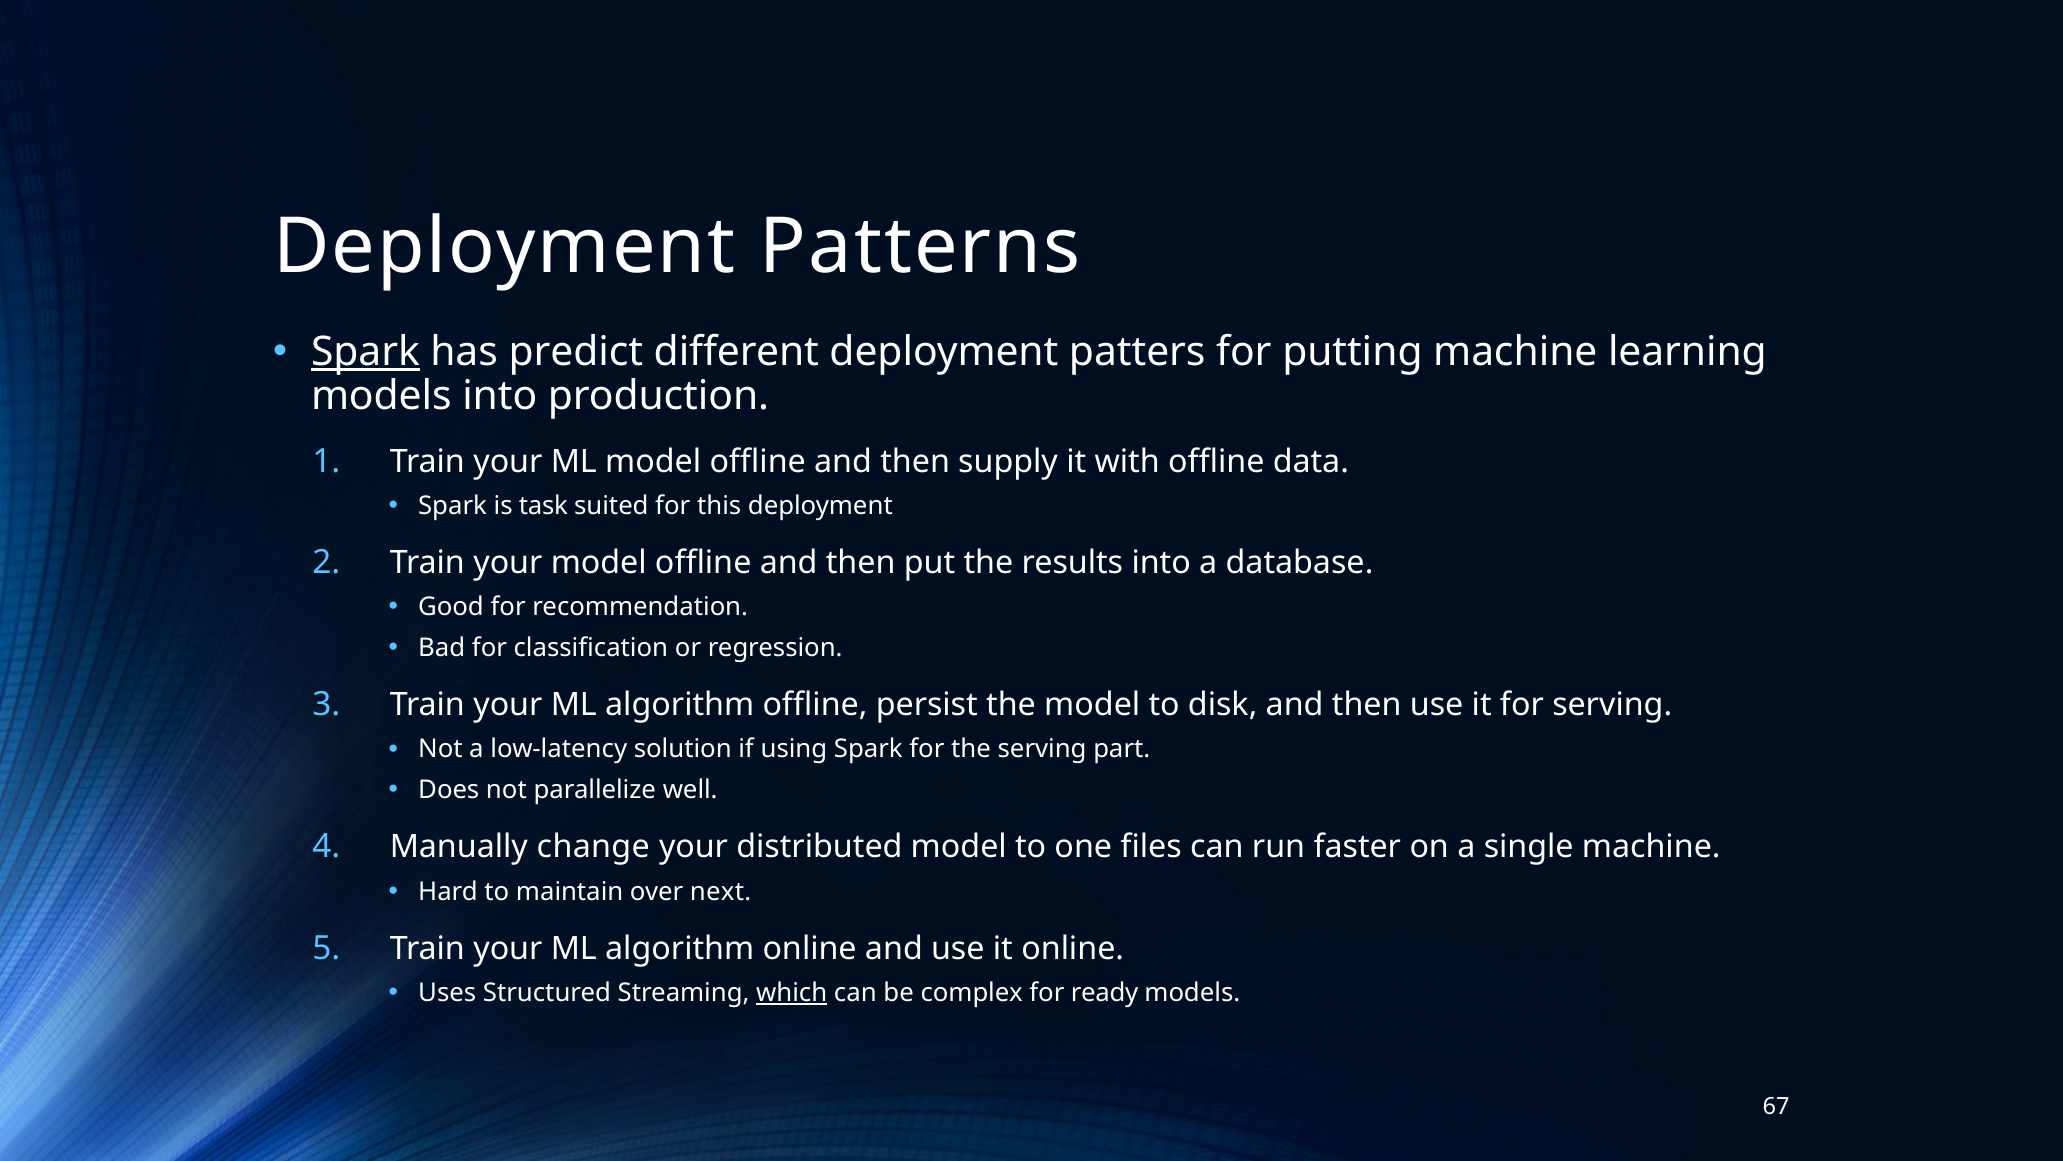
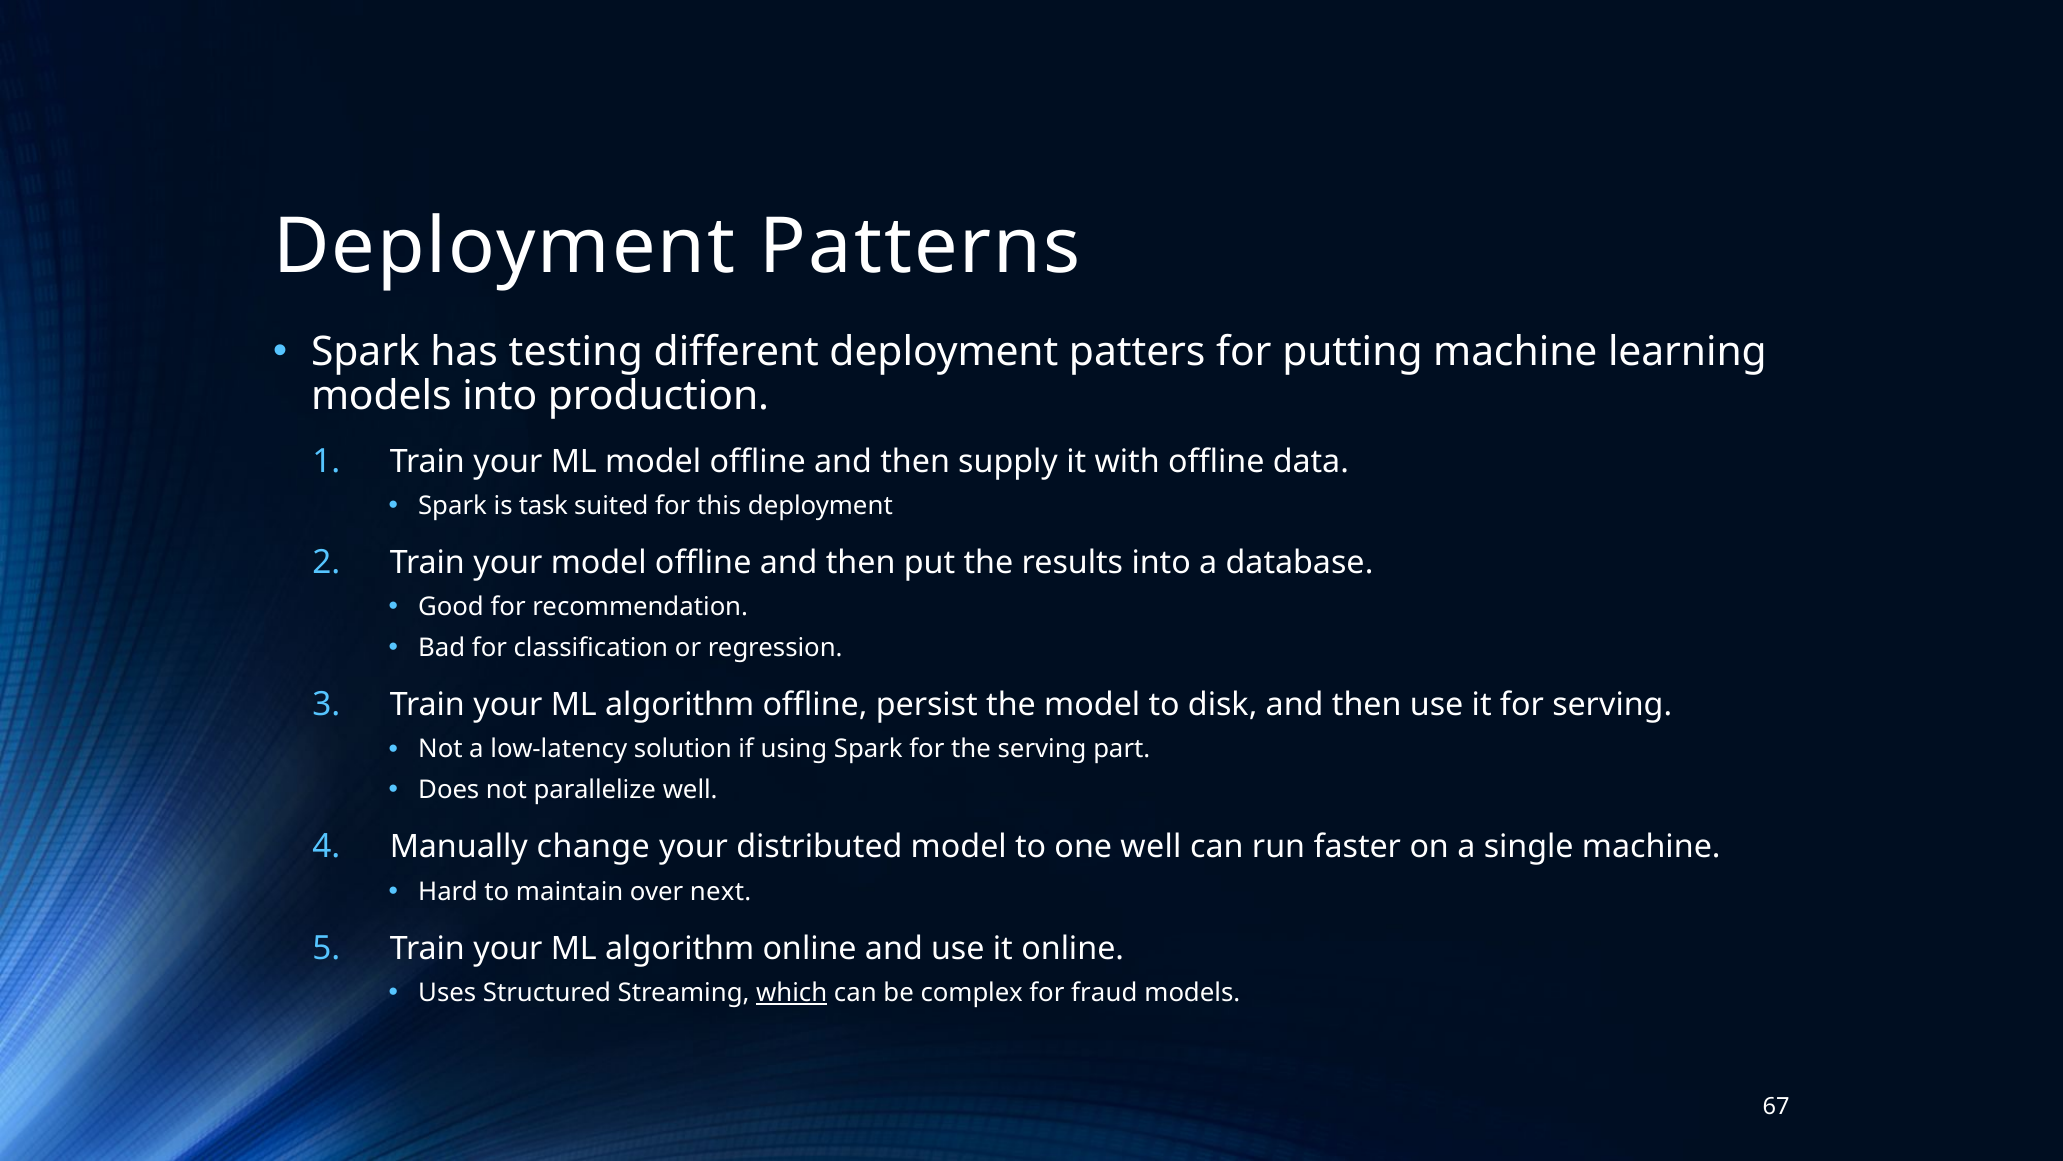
Spark at (365, 352) underline: present -> none
predict: predict -> testing
one files: files -> well
ready: ready -> fraud
